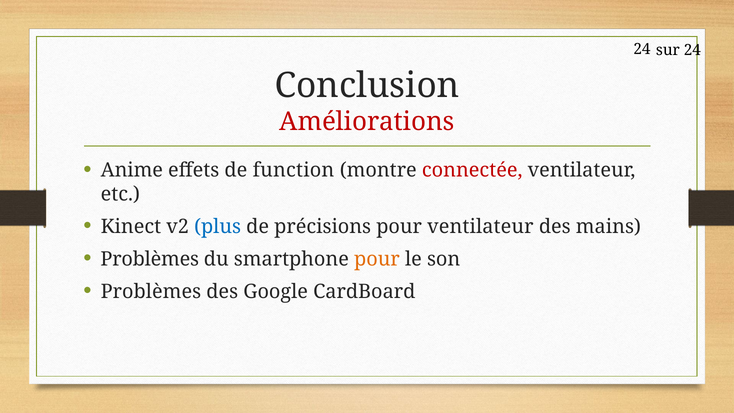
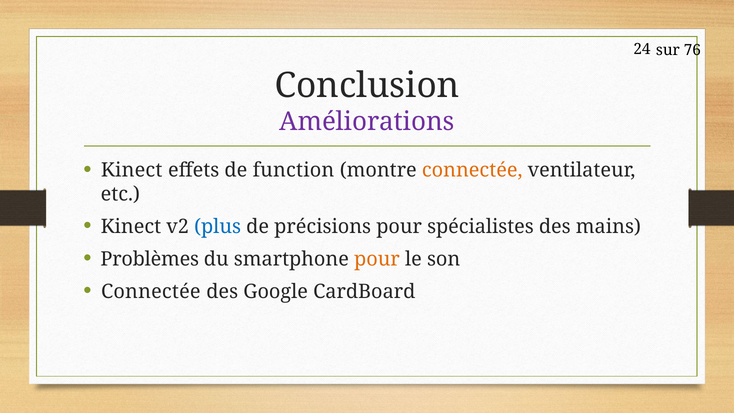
sur 24: 24 -> 76
Améliorations colour: red -> purple
Anime at (132, 170): Anime -> Kinect
connectée at (472, 170) colour: red -> orange
pour ventilateur: ventilateur -> spécialistes
Problèmes at (151, 291): Problèmes -> Connectée
